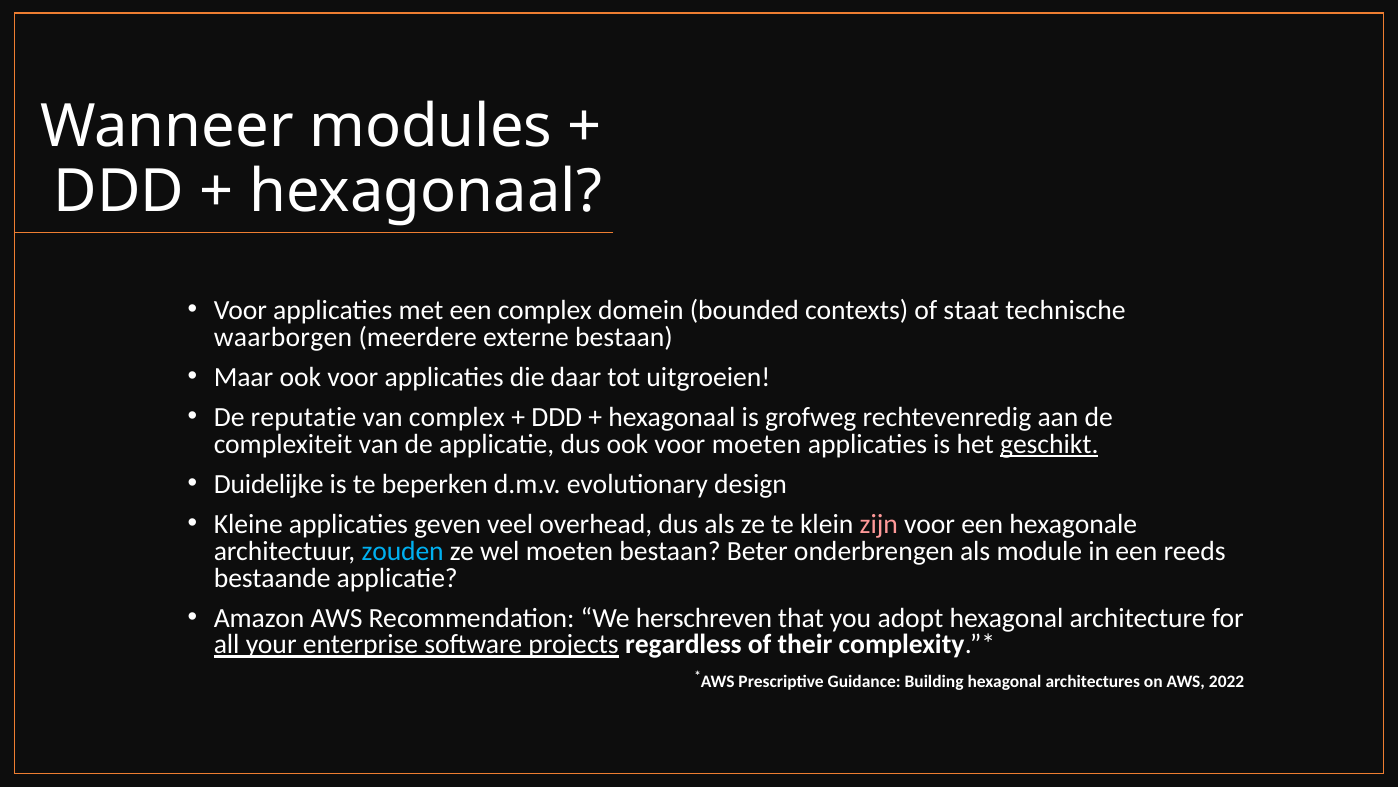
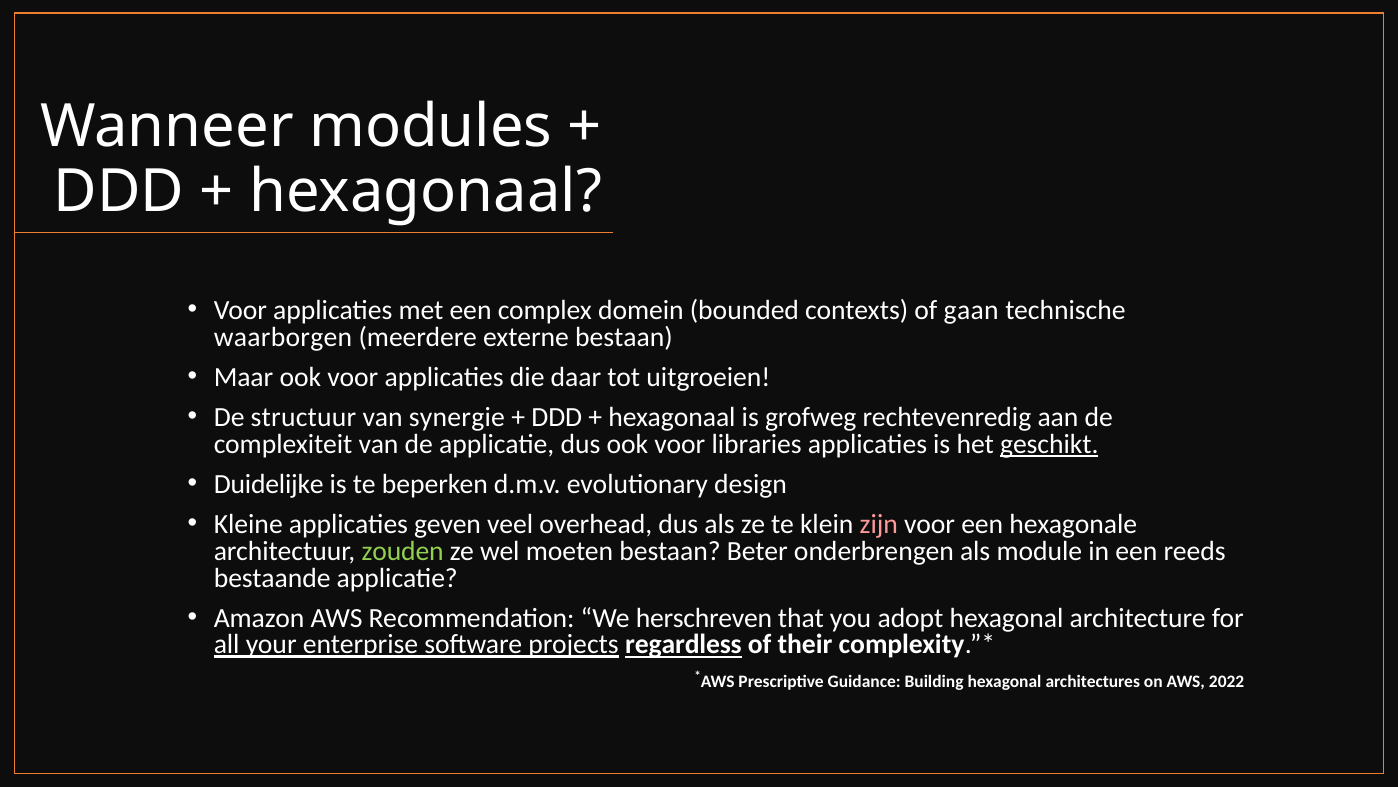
staat: staat -> gaan
reputatie: reputatie -> structuur
van complex: complex -> synergie
voor moeten: moeten -> libraries
zouden colour: light blue -> light green
regardless underline: none -> present
